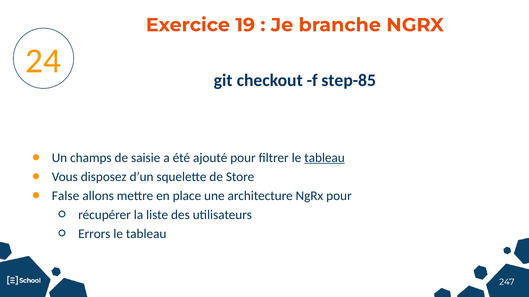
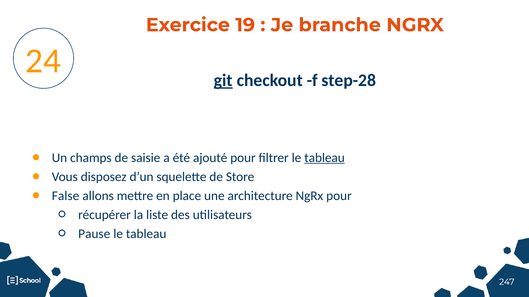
git underline: none -> present
step-85: step-85 -> step-28
Errors: Errors -> Pause
